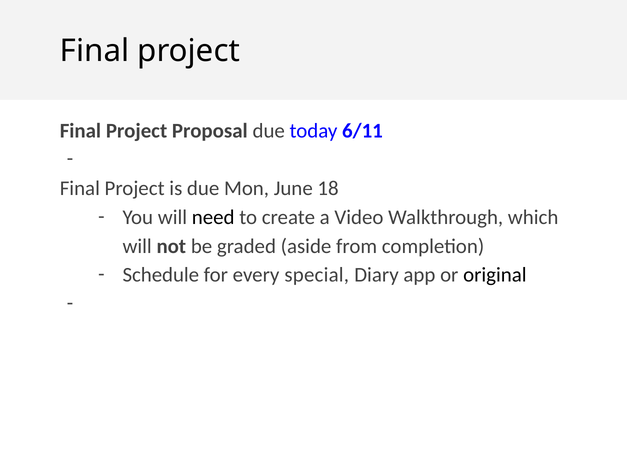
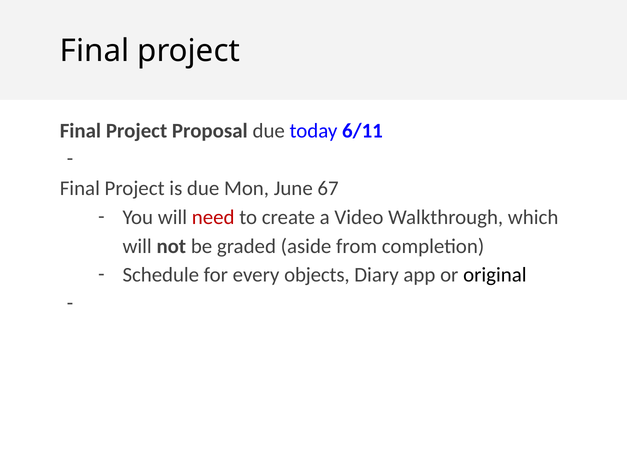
18: 18 -> 67
need colour: black -> red
special: special -> objects
